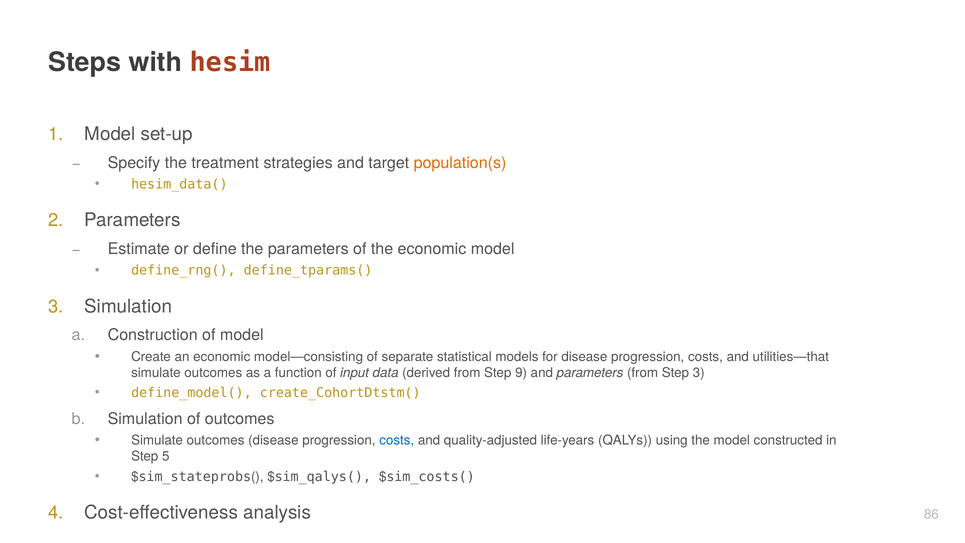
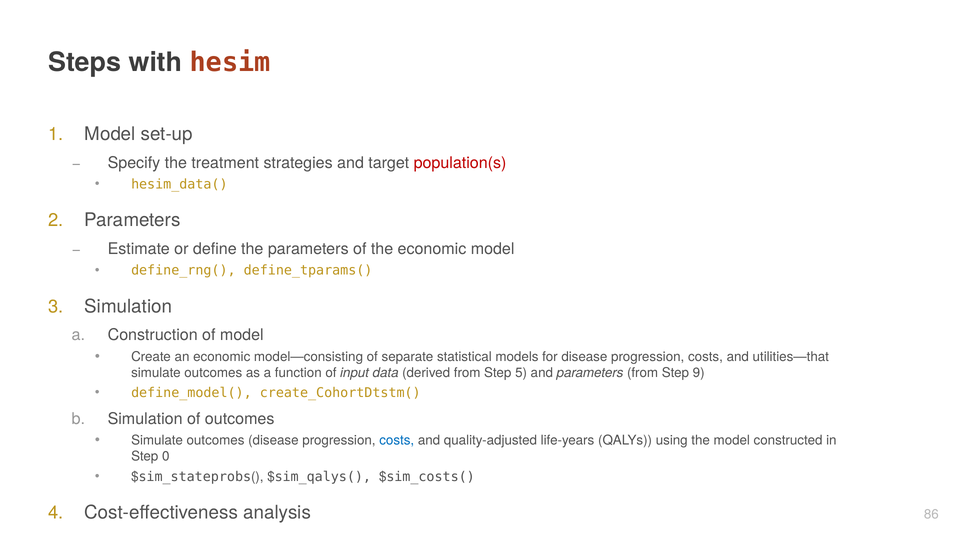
population(s colour: orange -> red
9: 9 -> 5
Step 3: 3 -> 9
5: 5 -> 0
